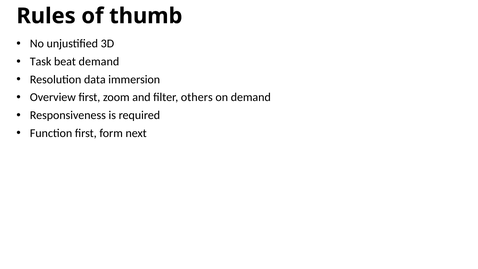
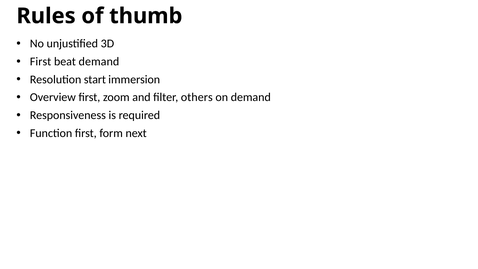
Task at (41, 62): Task -> First
data: data -> start
